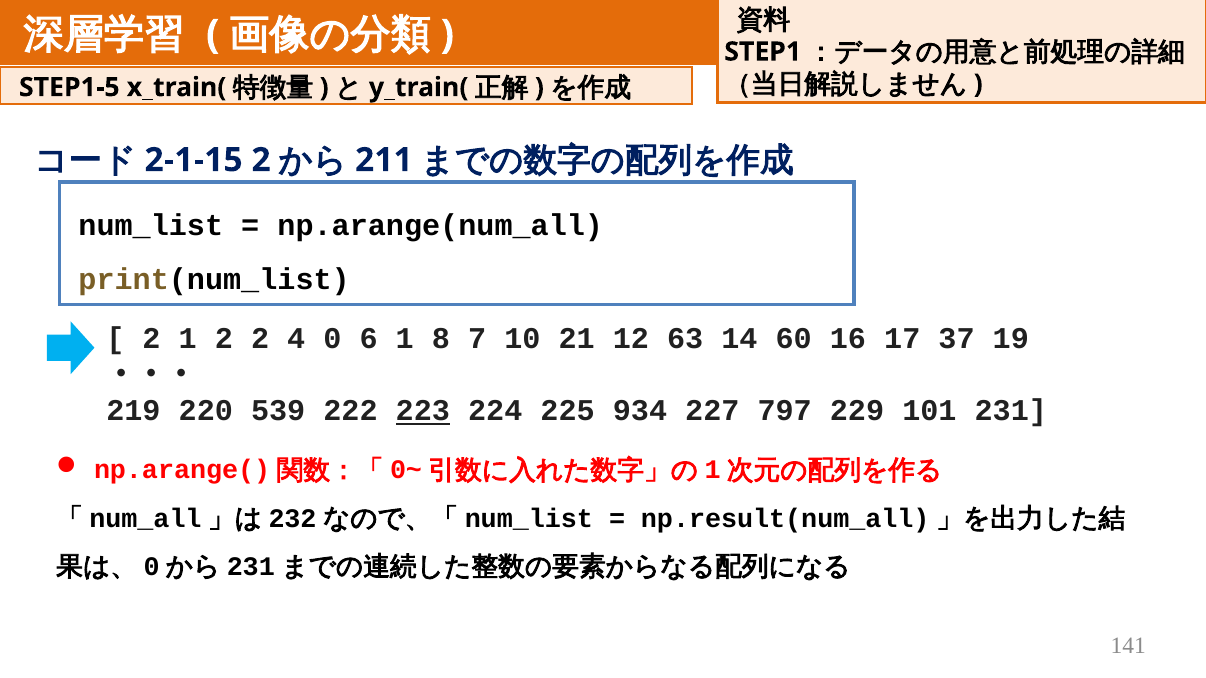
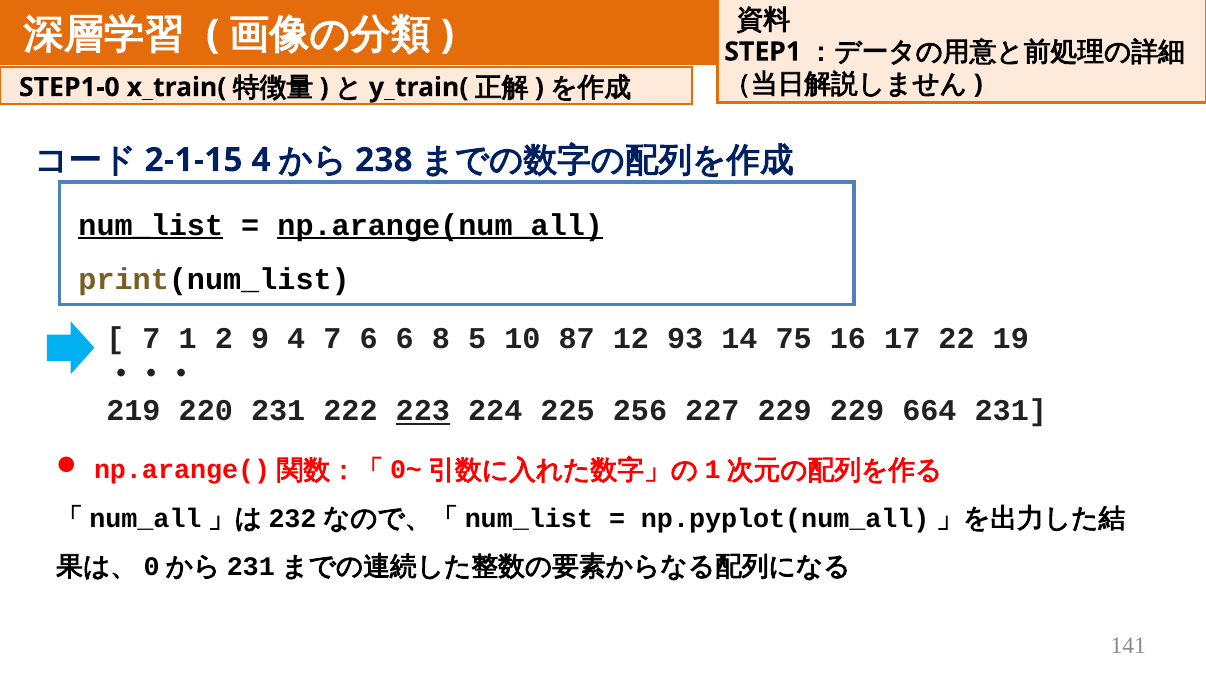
STEP1-5: STEP1-5 -> STEP1-0
2 at (261, 160): 2 -> 4
211: 211 -> 238
num_list underline: none -> present
np.arange(num_all underline: none -> present
2 at (152, 339): 2 -> 7
2 2: 2 -> 9
4 0: 0 -> 7
6 1: 1 -> 6
7: 7 -> 5
21: 21 -> 87
63: 63 -> 93
60: 60 -> 75
37: 37 -> 22
220 539: 539 -> 231
934: 934 -> 256
227 797: 797 -> 229
101: 101 -> 664
np.result(num_all: np.result(num_all -> np.pyplot(num_all
